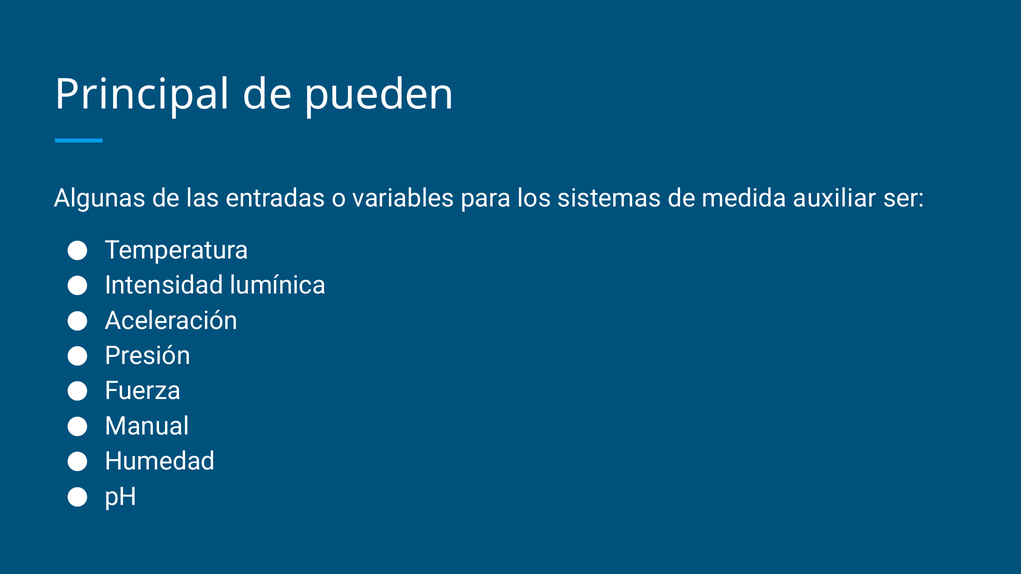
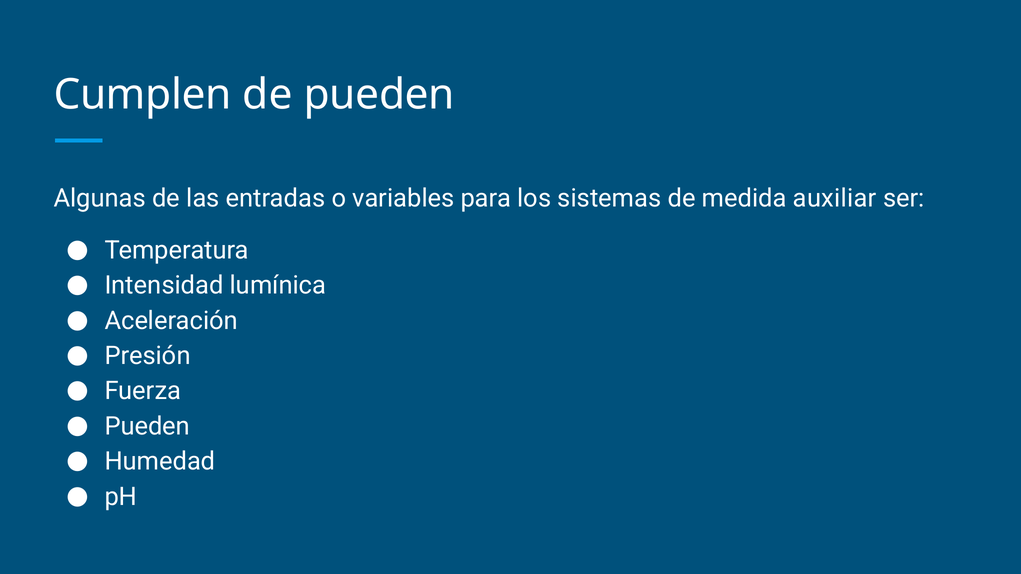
Principal: Principal -> Cumplen
Manual at (147, 427): Manual -> Pueden
